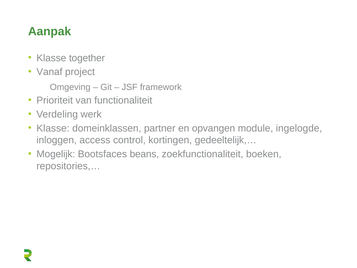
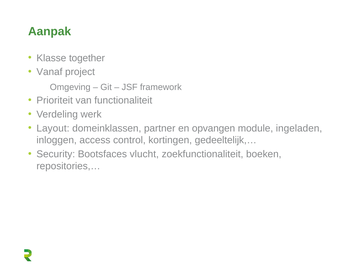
Klasse at (53, 128): Klasse -> Layout
ingelogde: ingelogde -> ingeladen
Mogelijk: Mogelijk -> Security
beans: beans -> vlucht
